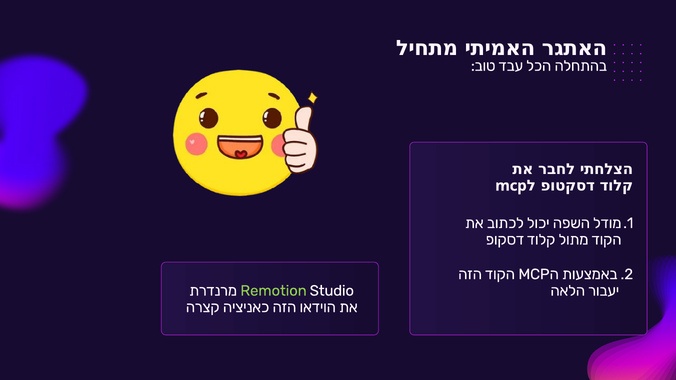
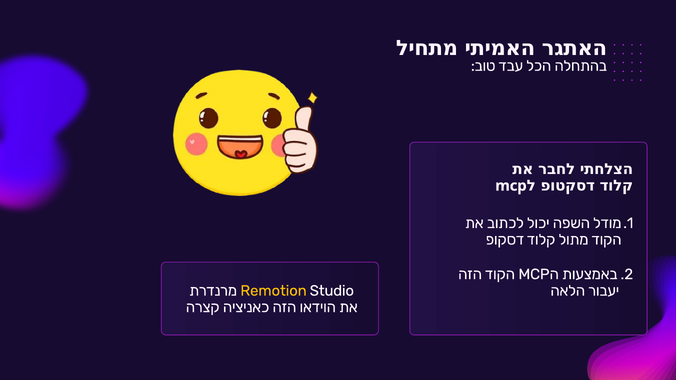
Remotion colour: light green -> yellow
